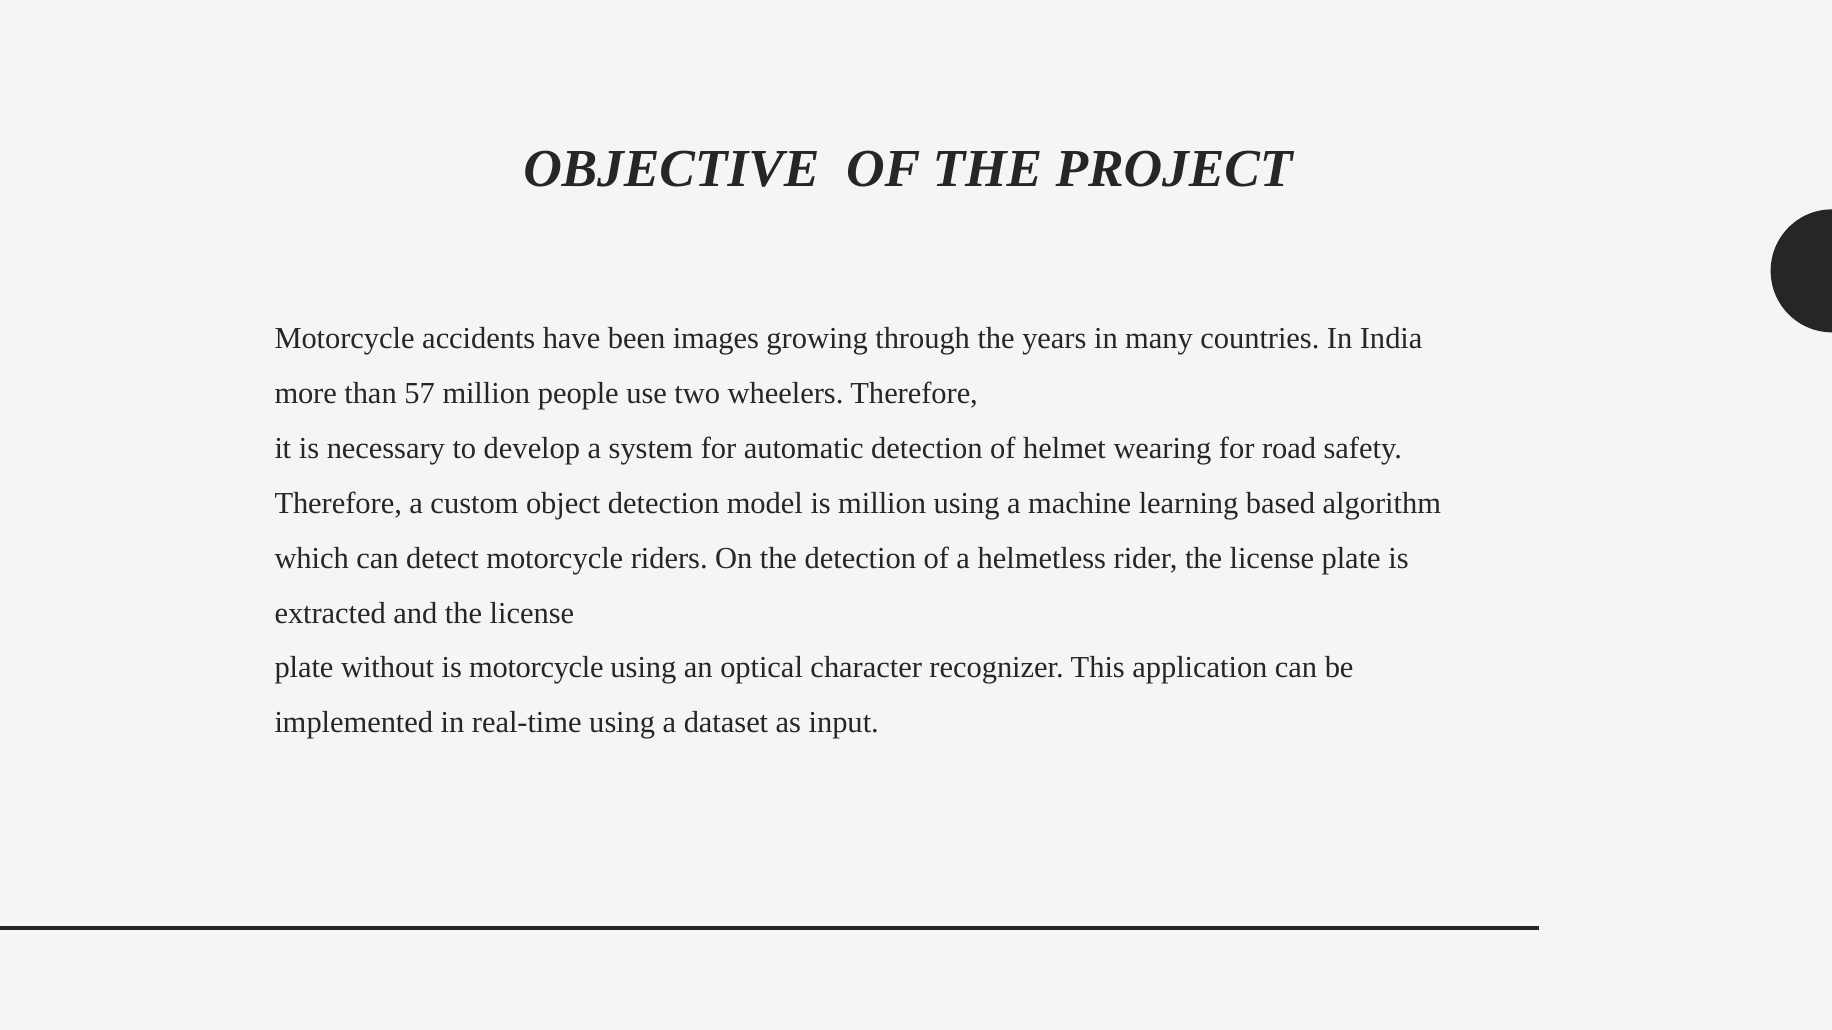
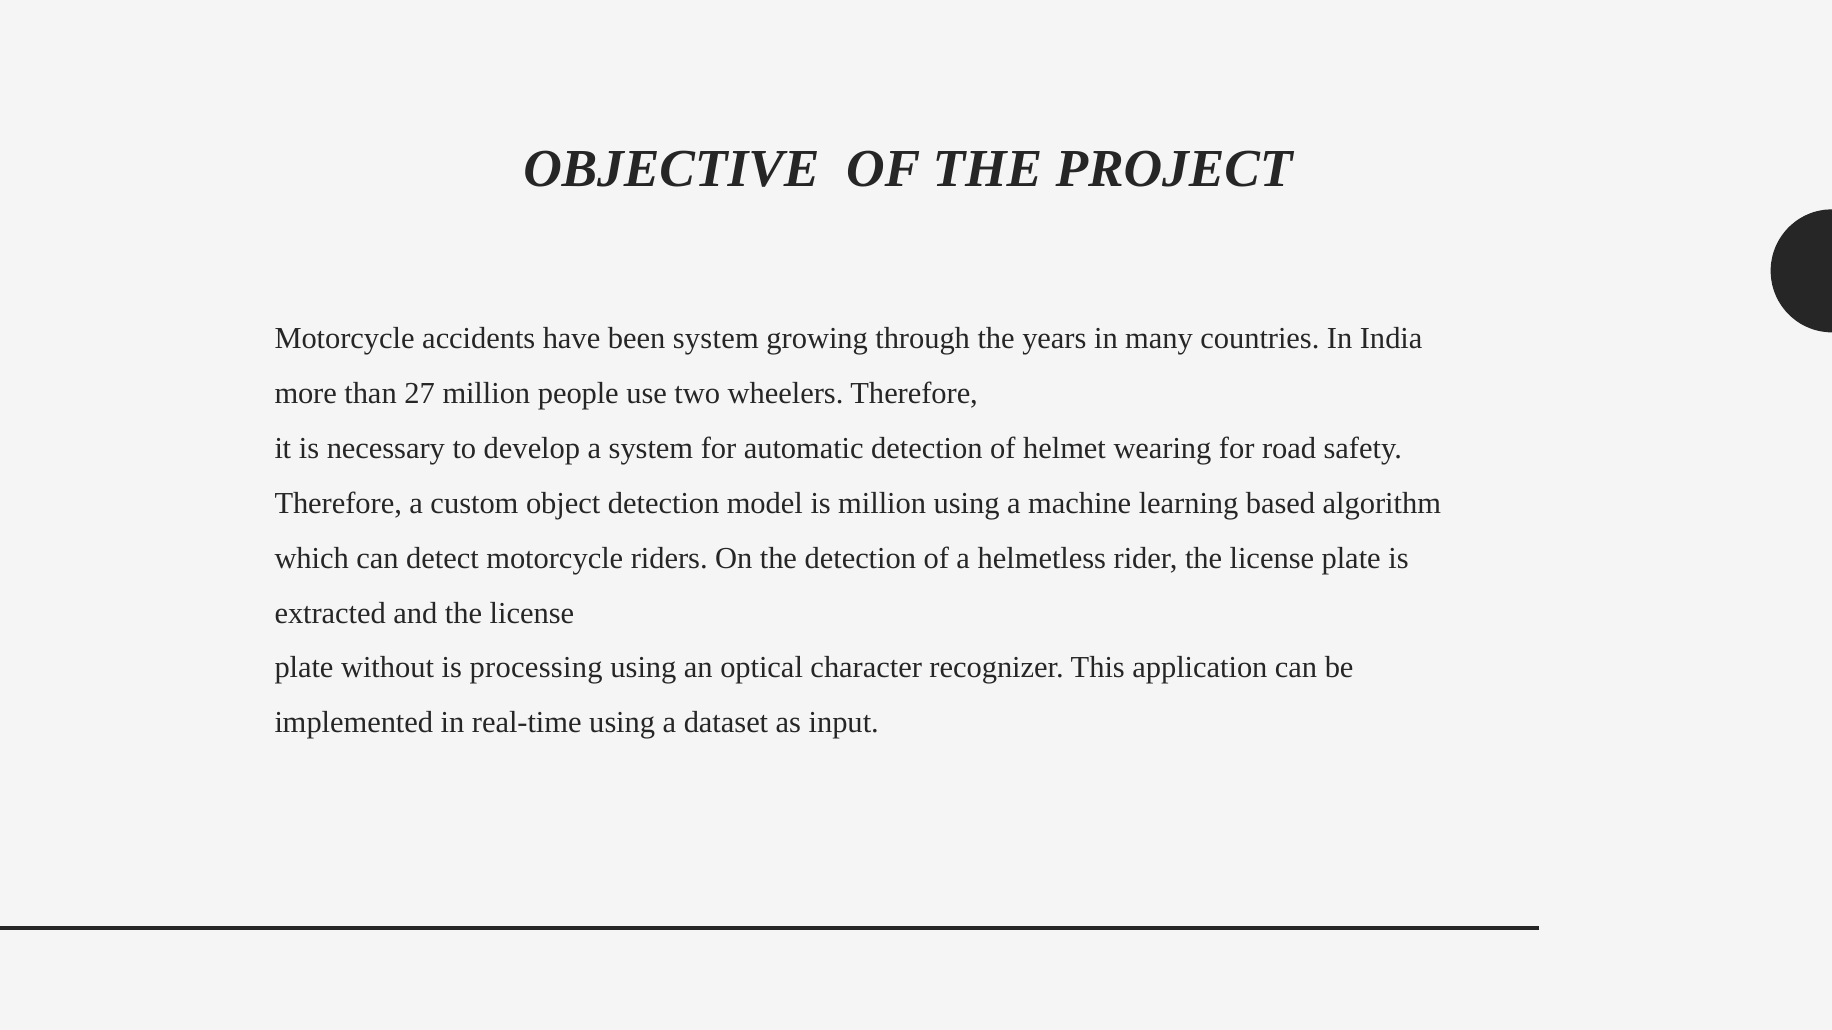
been images: images -> system
57: 57 -> 27
is motorcycle: motorcycle -> processing
